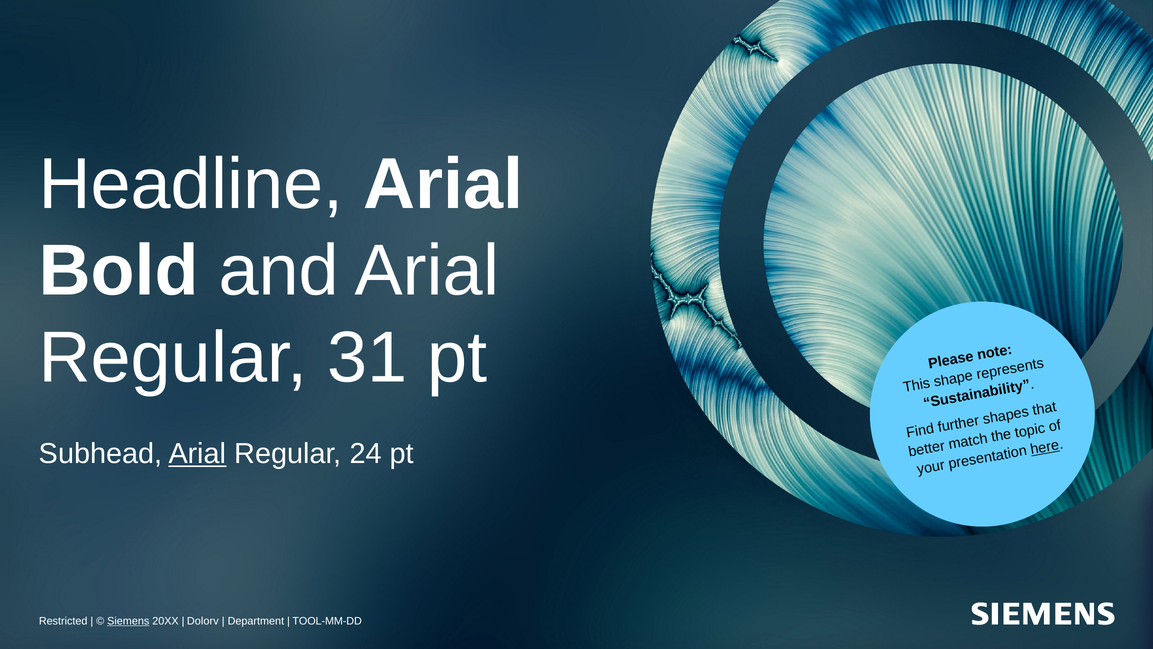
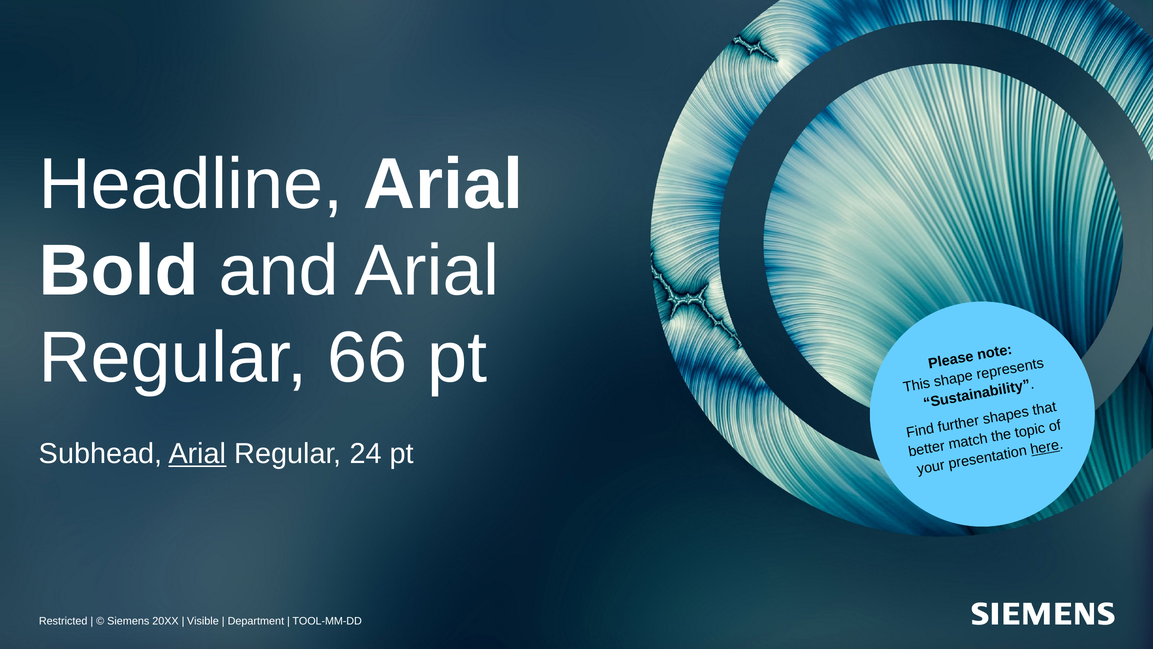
31: 31 -> 66
Siemens underline: present -> none
Dolorv: Dolorv -> Visible
